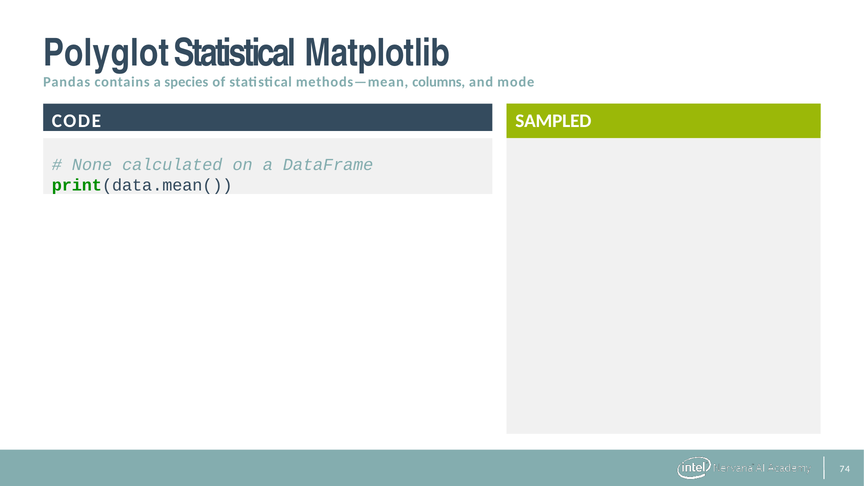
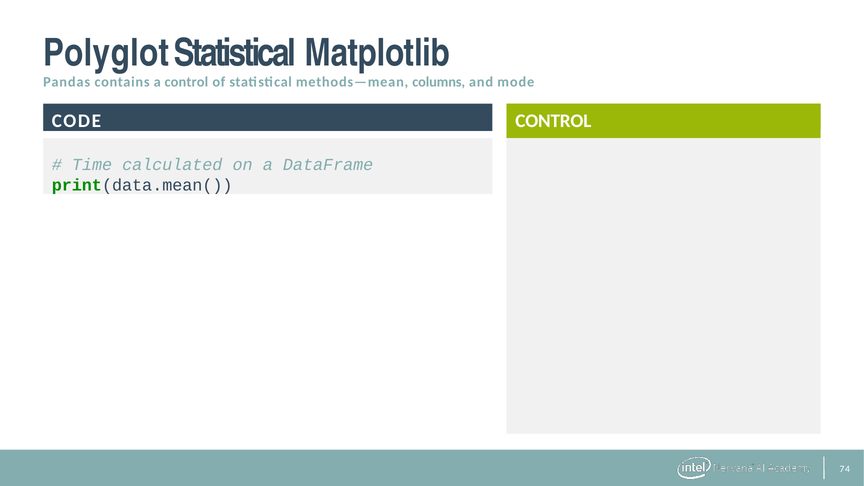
a species: species -> control
CODE SAMPLED: SAMPLED -> CONTROL
None: None -> Time
